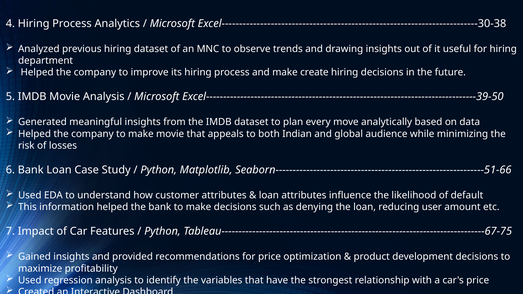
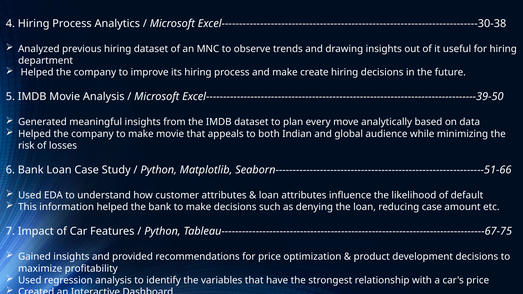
reducing user: user -> case
